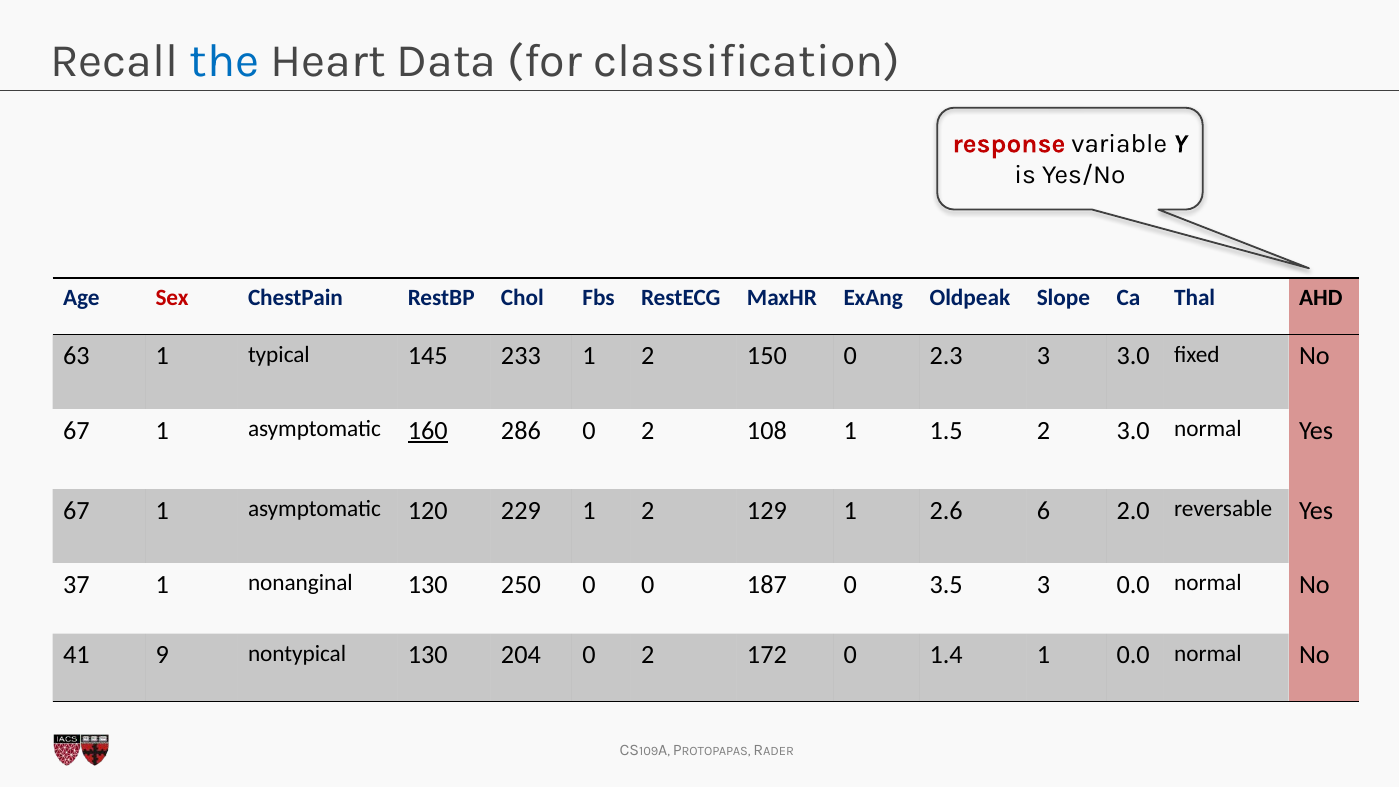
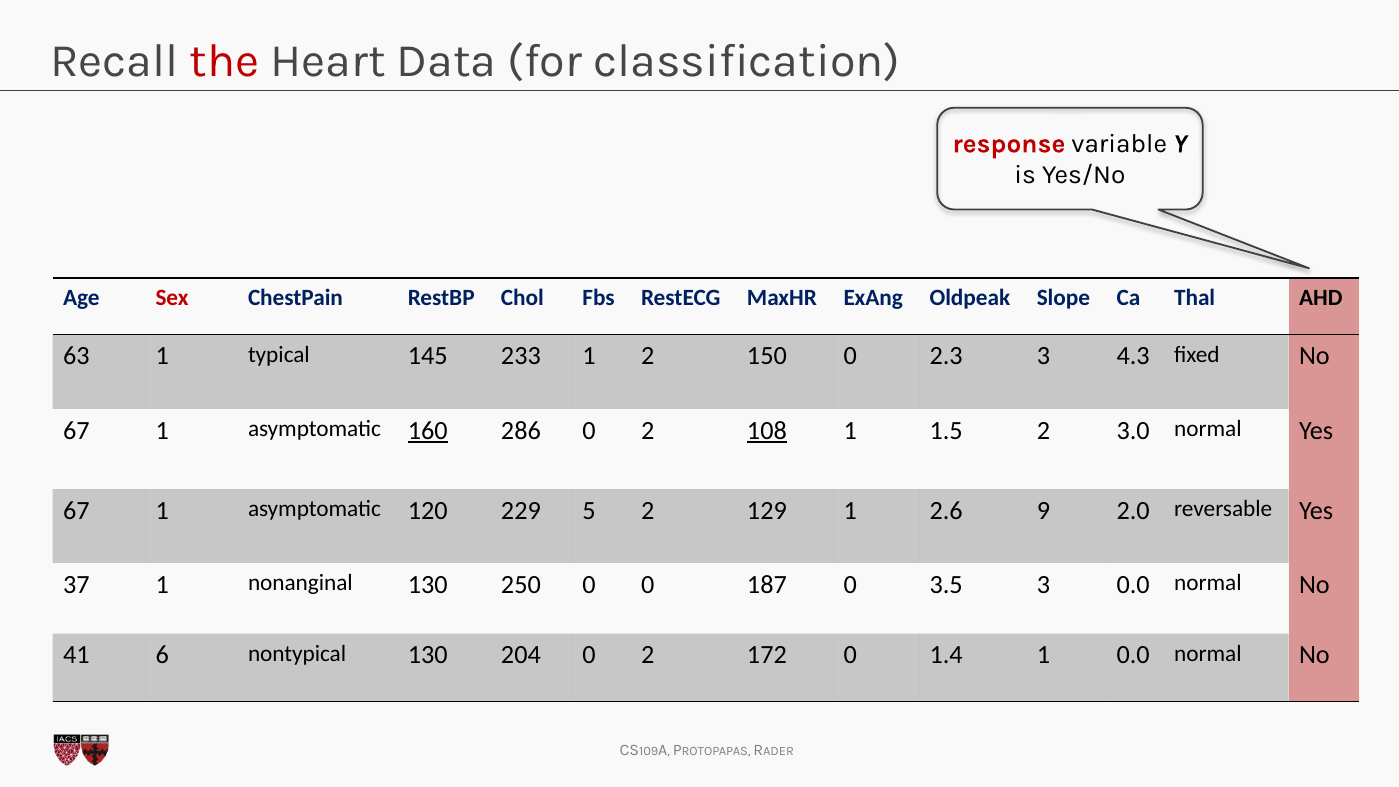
the colour: blue -> red
3 3.0: 3.0 -> 4.3
108 underline: none -> present
229 1: 1 -> 5
6: 6 -> 9
9: 9 -> 6
